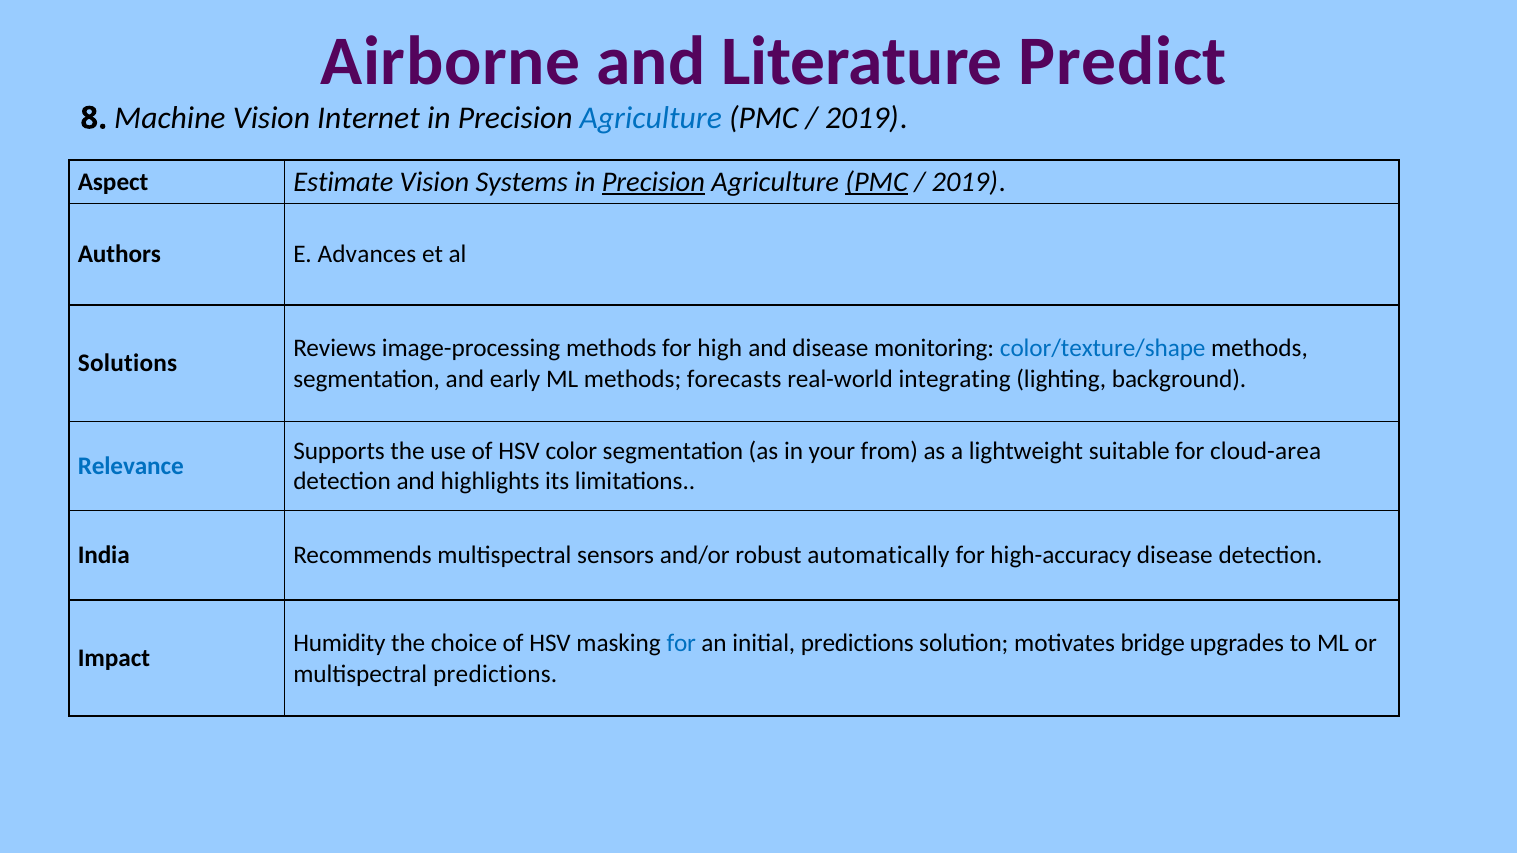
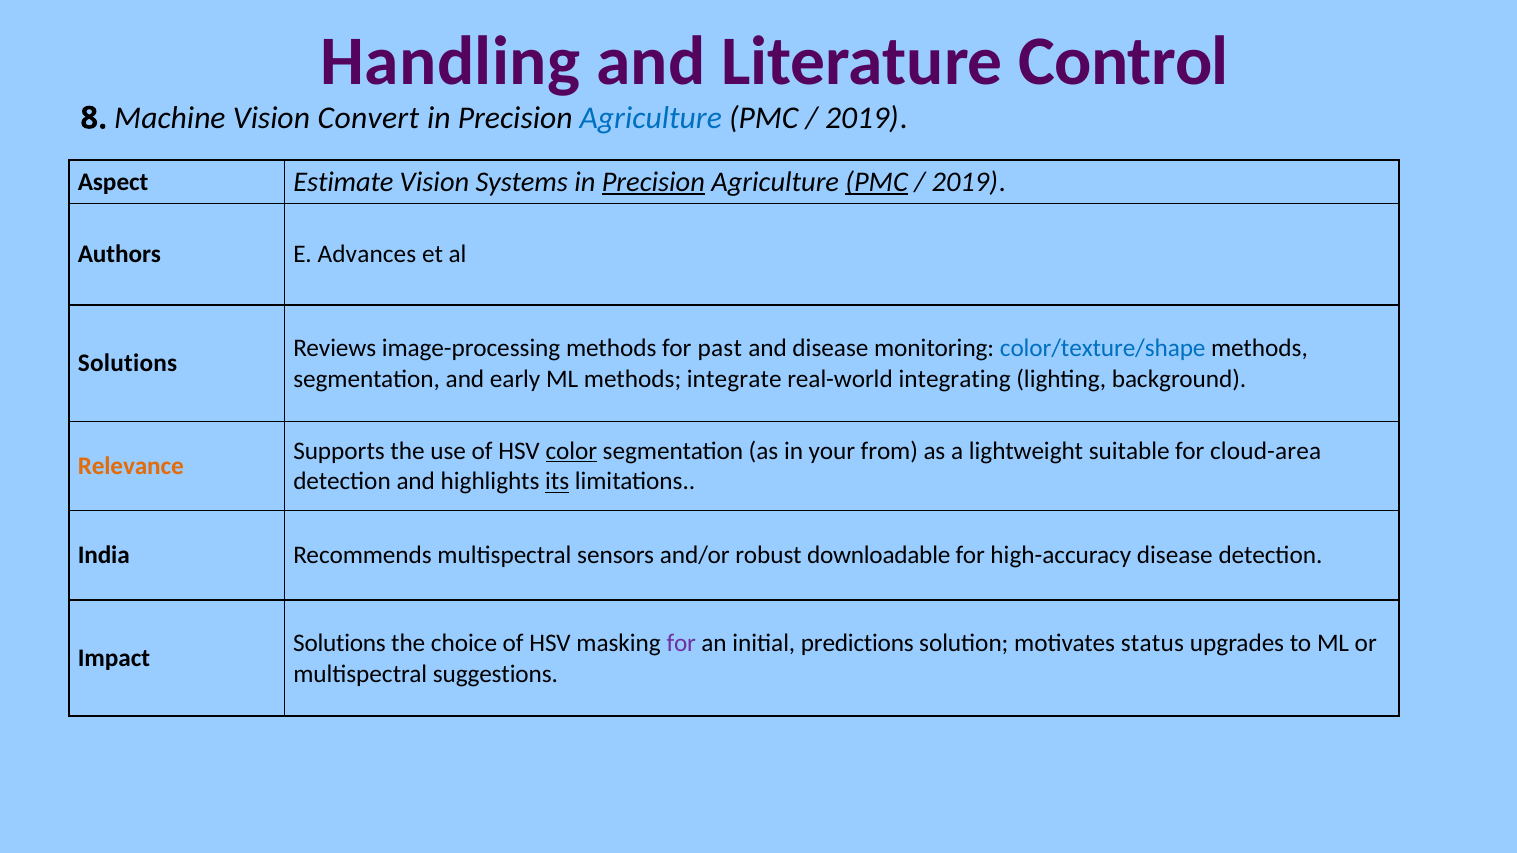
Airborne: Airborne -> Handling
Predict: Predict -> Control
Internet: Internet -> Convert
high: high -> past
forecasts: forecasts -> integrate
color underline: none -> present
Relevance colour: blue -> orange
its underline: none -> present
automatically: automatically -> downloadable
Humidity at (339, 643): Humidity -> Solutions
for at (681, 643) colour: blue -> purple
bridge: bridge -> status
multispectral predictions: predictions -> suggestions
